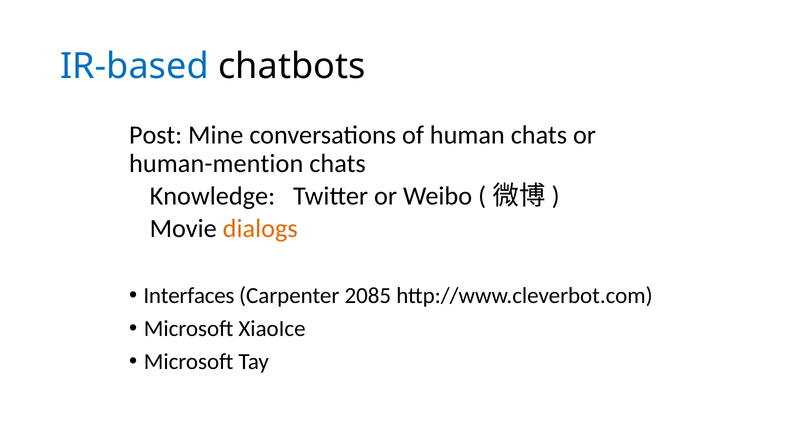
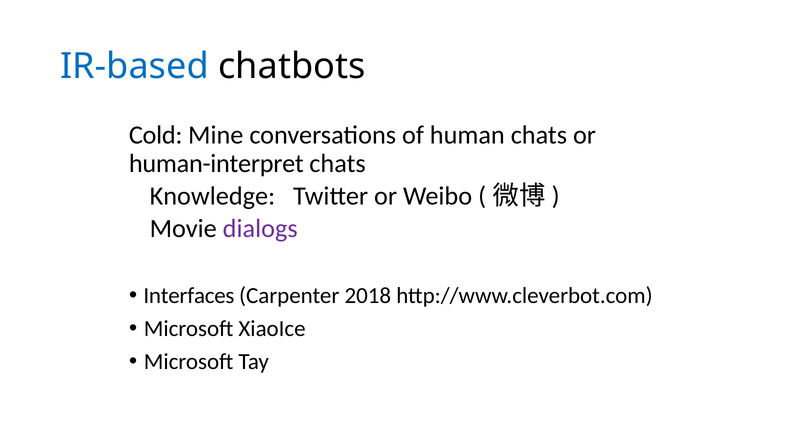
Post: Post -> Cold
human-mention: human-mention -> human-interpret
dialogs colour: orange -> purple
2085: 2085 -> 2018
